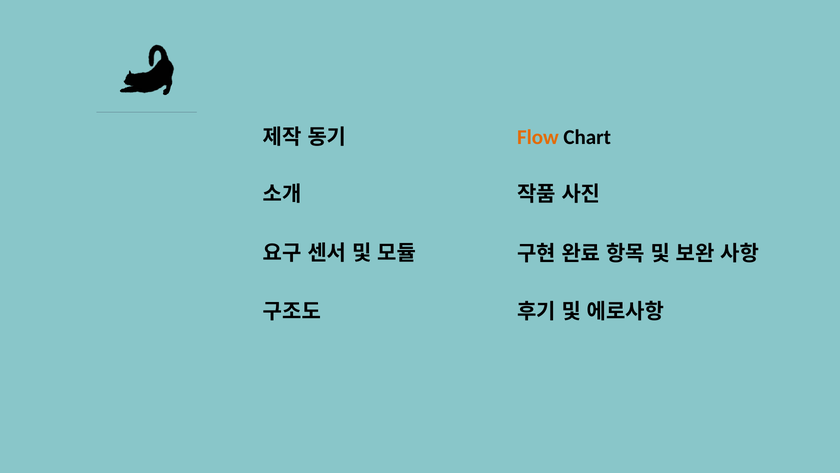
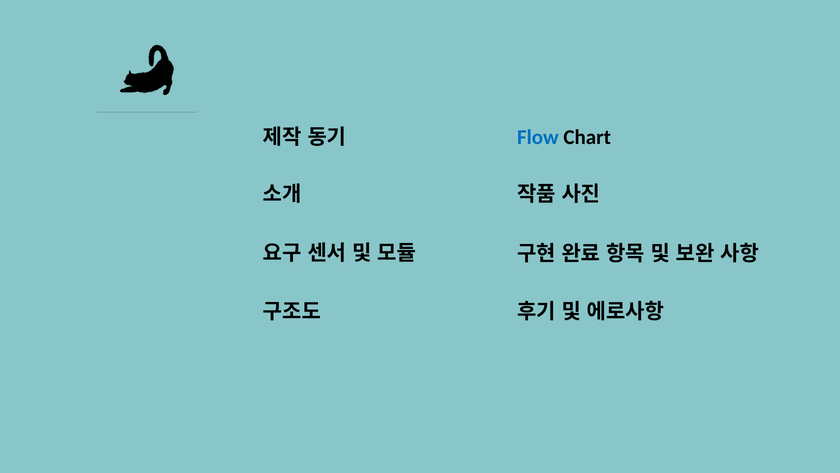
Flow colour: orange -> blue
